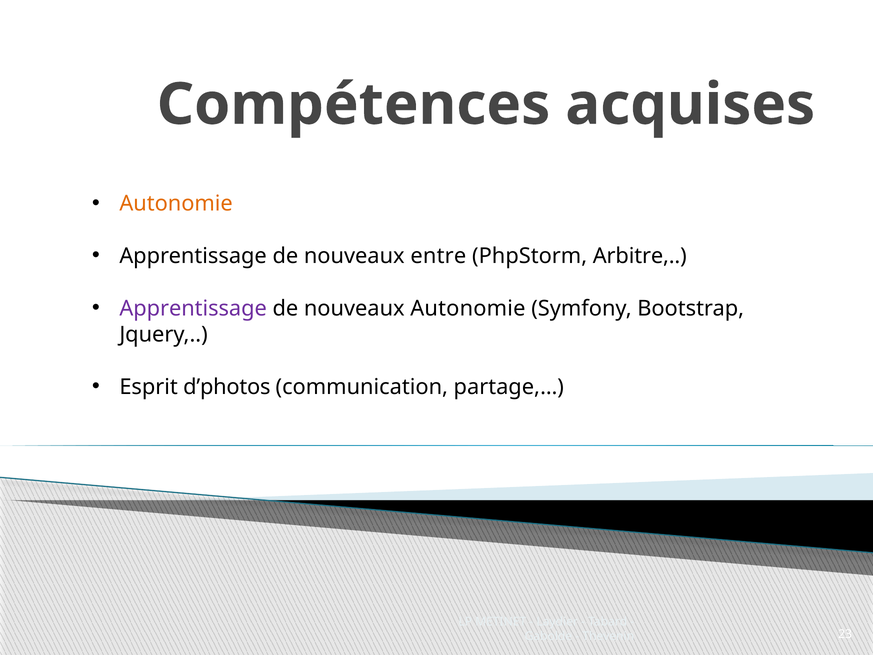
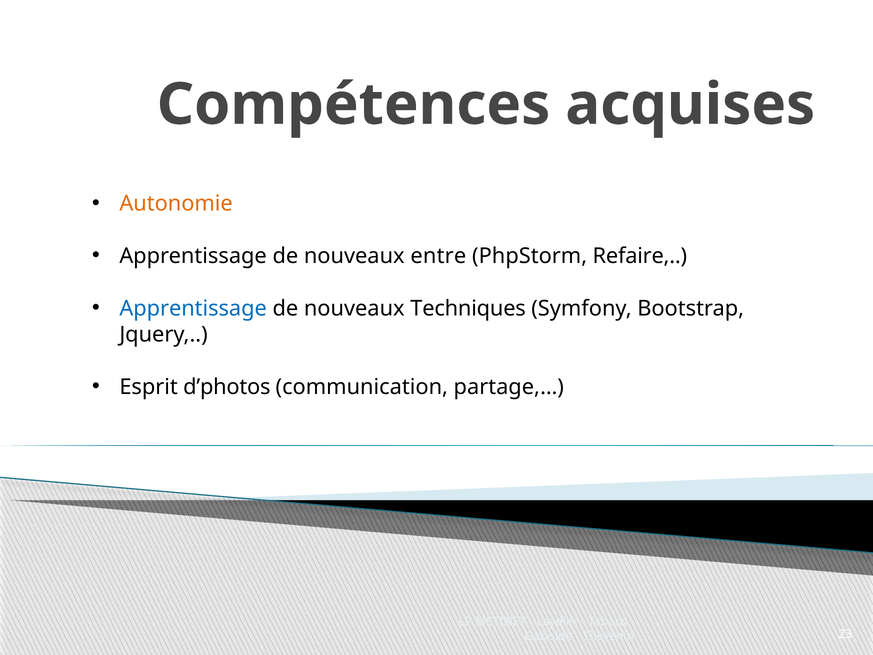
Arbitre: Arbitre -> Refaire
Apprentissage at (193, 308) colour: purple -> blue
nouveaux Autonomie: Autonomie -> Techniques
